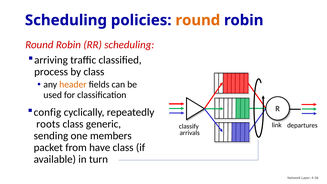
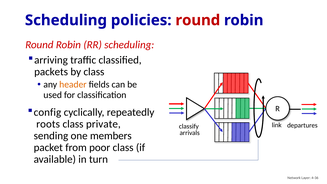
round at (198, 20) colour: orange -> red
process: process -> packets
generic: generic -> private
have: have -> poor
